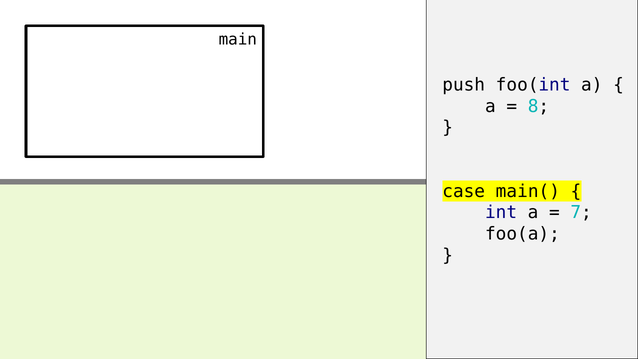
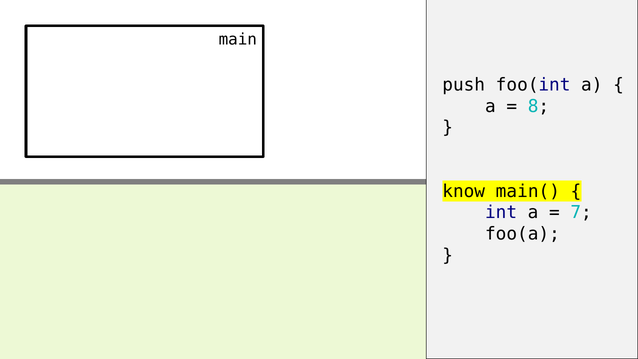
case: case -> know
